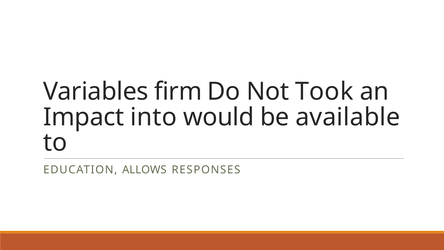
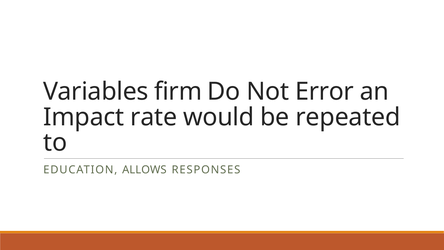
Took: Took -> Error
into: into -> rate
available: available -> repeated
